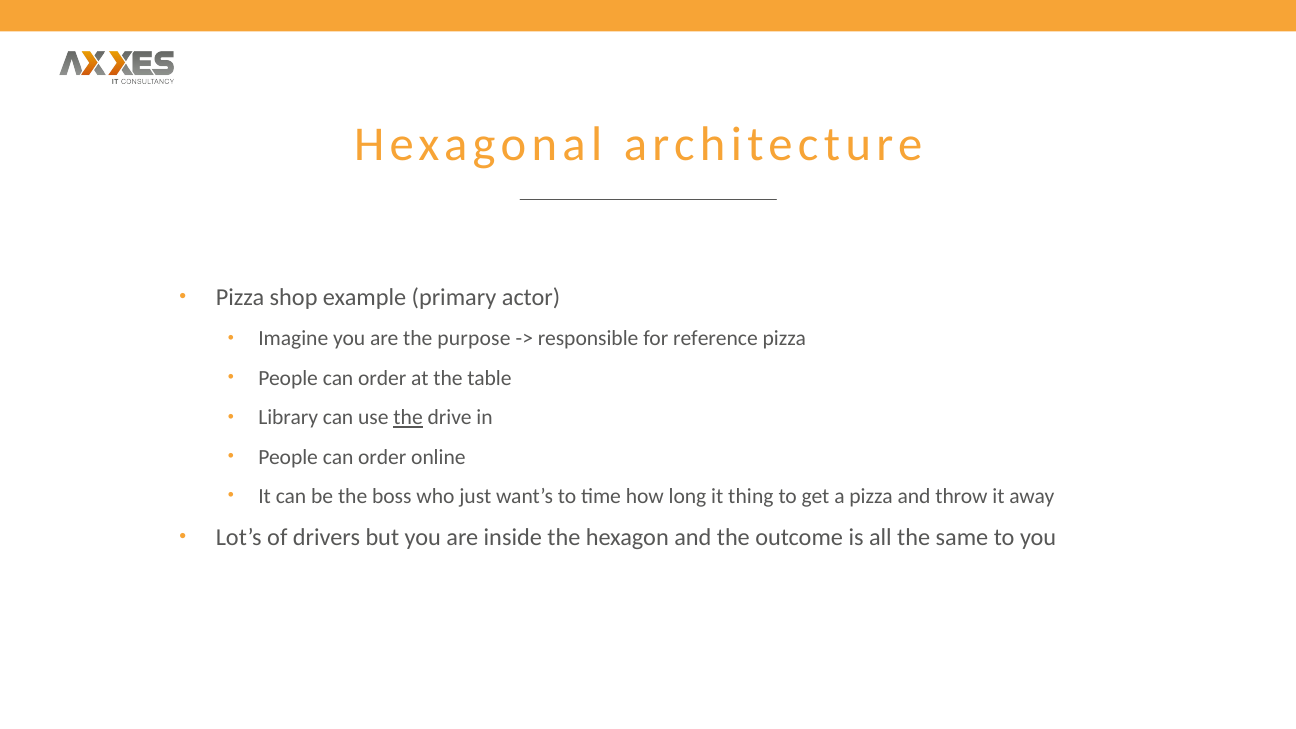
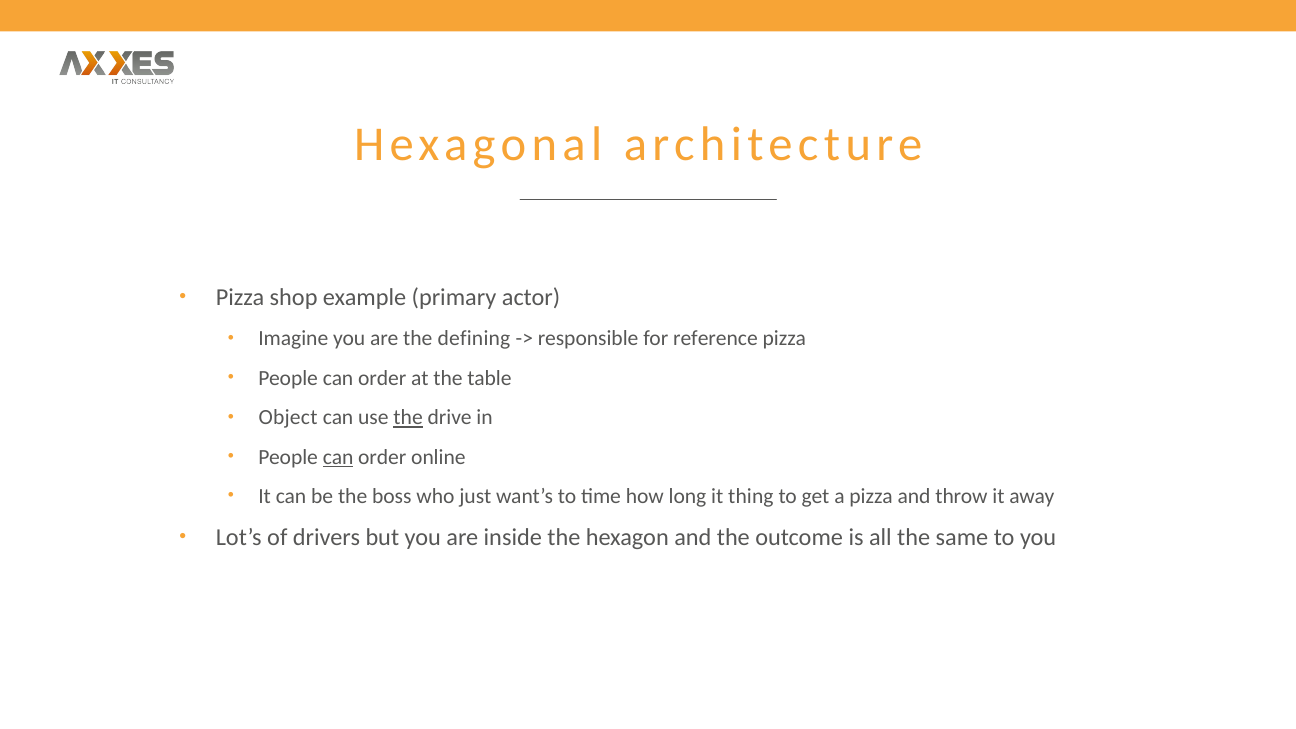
purpose: purpose -> defining
Library: Library -> Object
can at (338, 457) underline: none -> present
